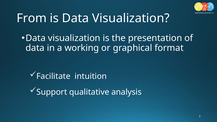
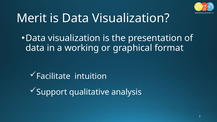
From: From -> Merit
